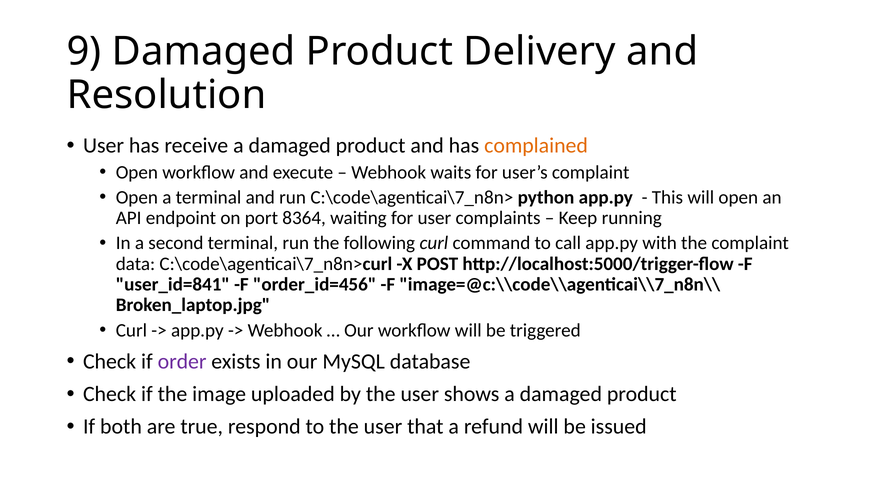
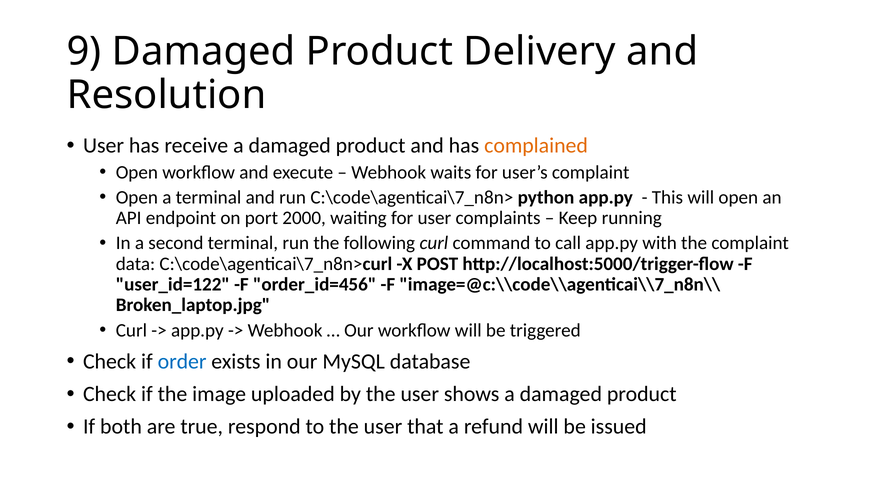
8364: 8364 -> 2000
user_id=841: user_id=841 -> user_id=122
order colour: purple -> blue
